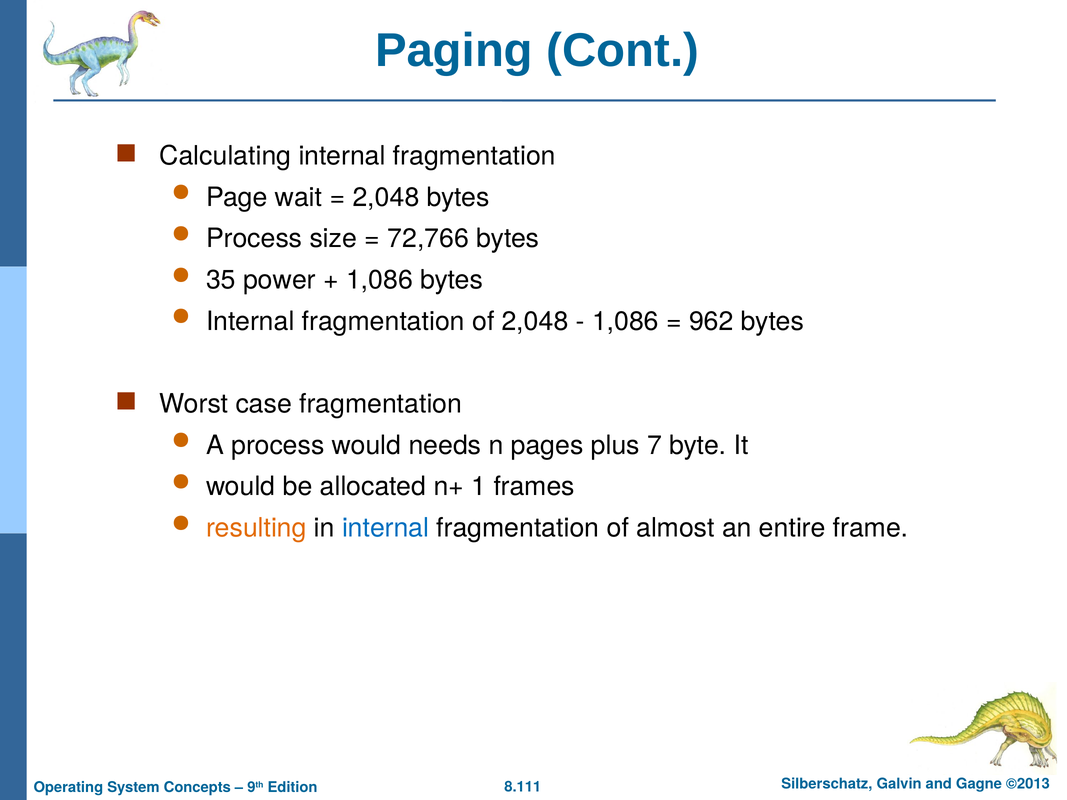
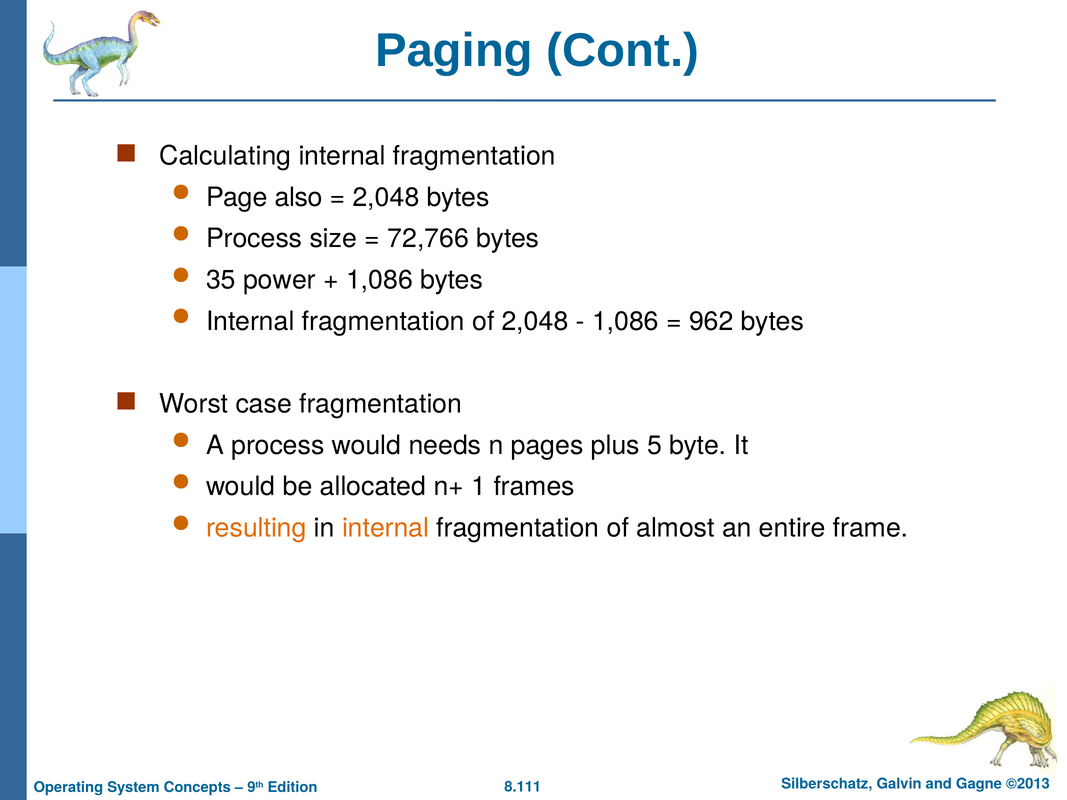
wait: wait -> also
7: 7 -> 5
internal at (386, 528) colour: blue -> orange
